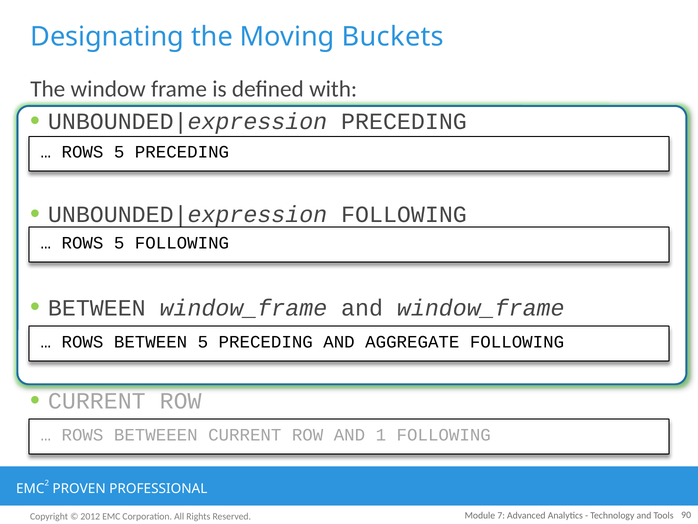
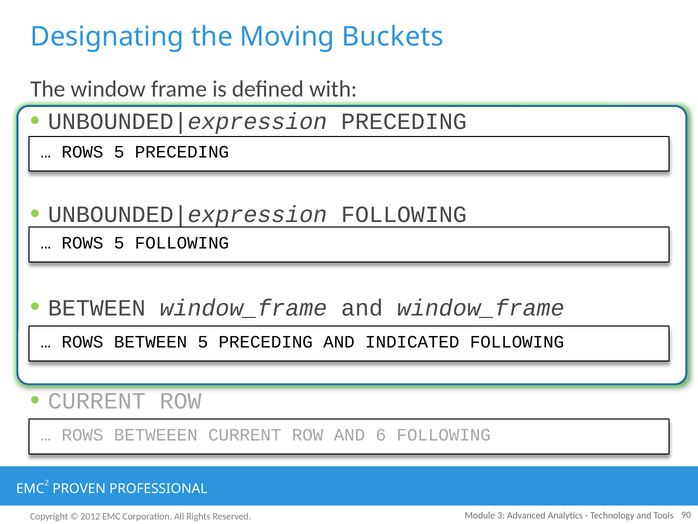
AGGREGATE: AGGREGATE -> INDICATED
1: 1 -> 6
7: 7 -> 3
